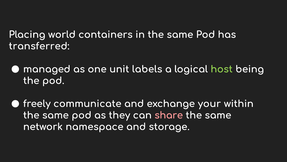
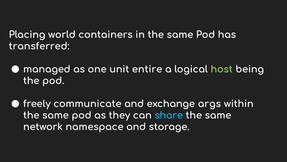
labels: labels -> entire
your: your -> args
share colour: pink -> light blue
